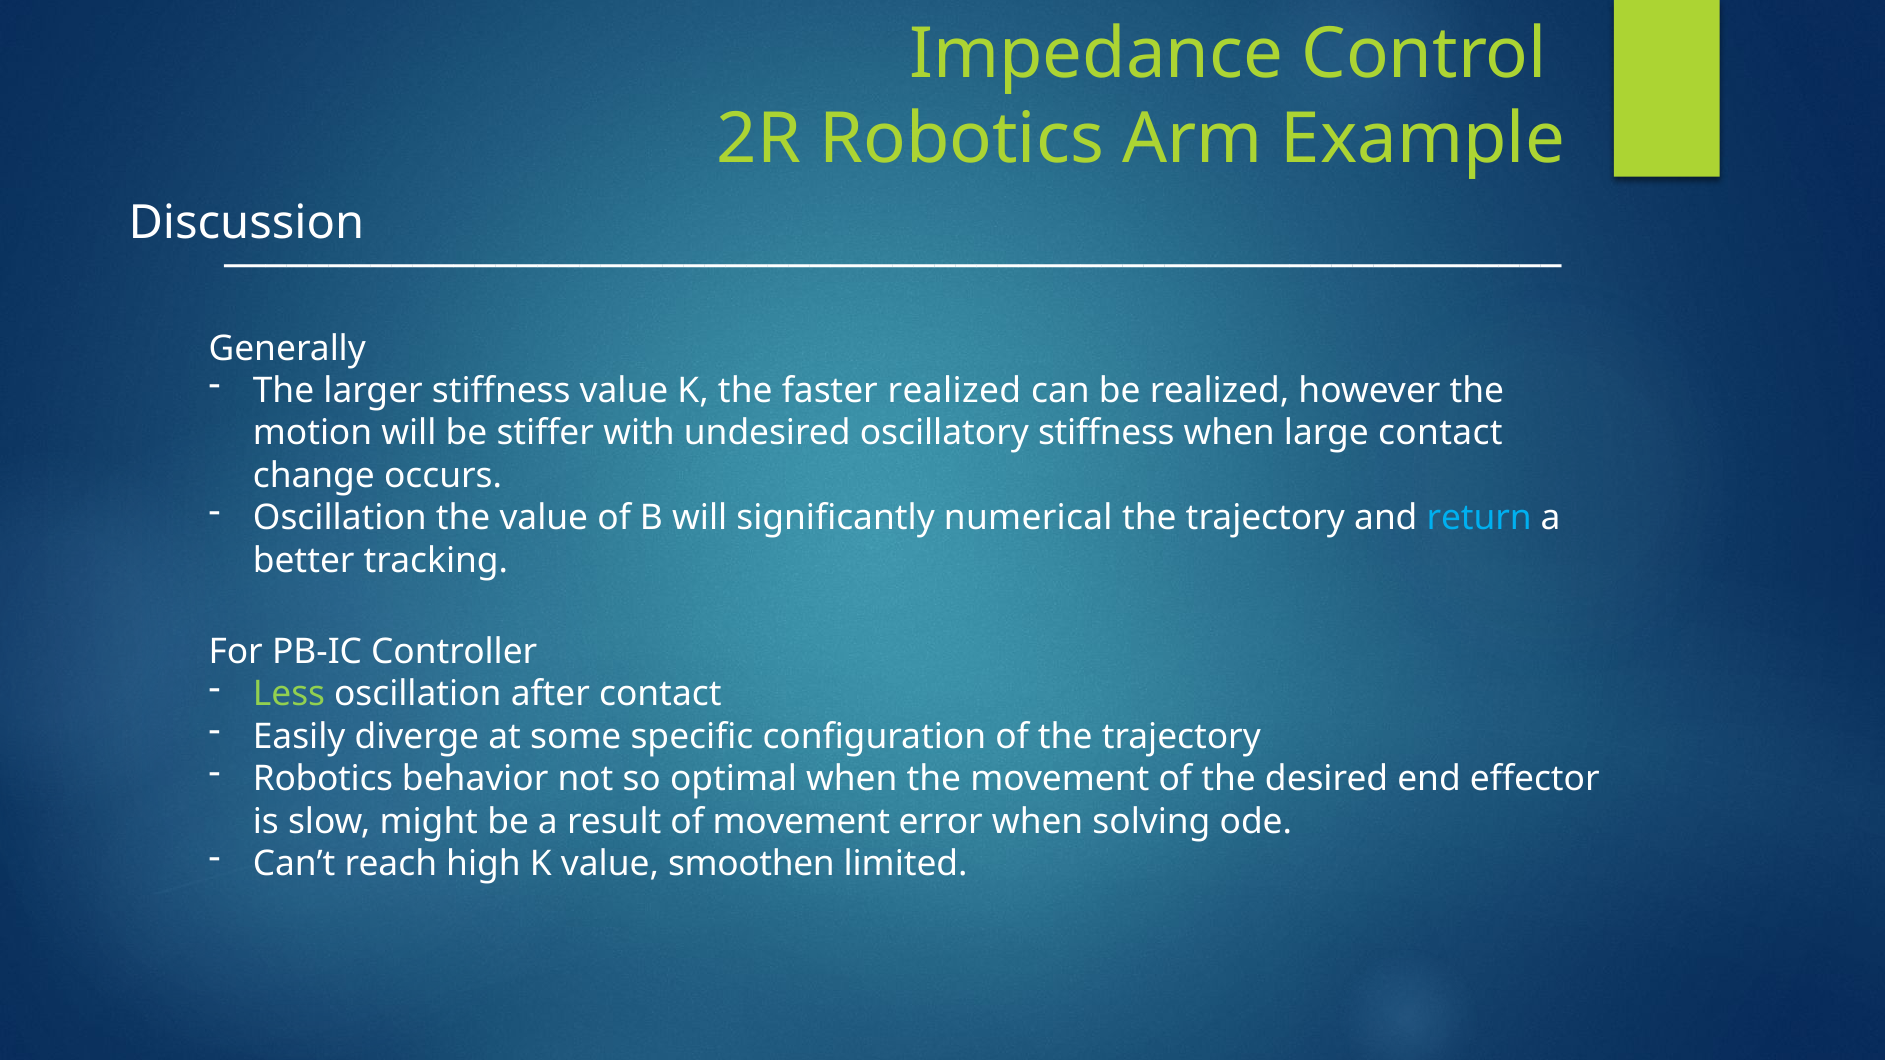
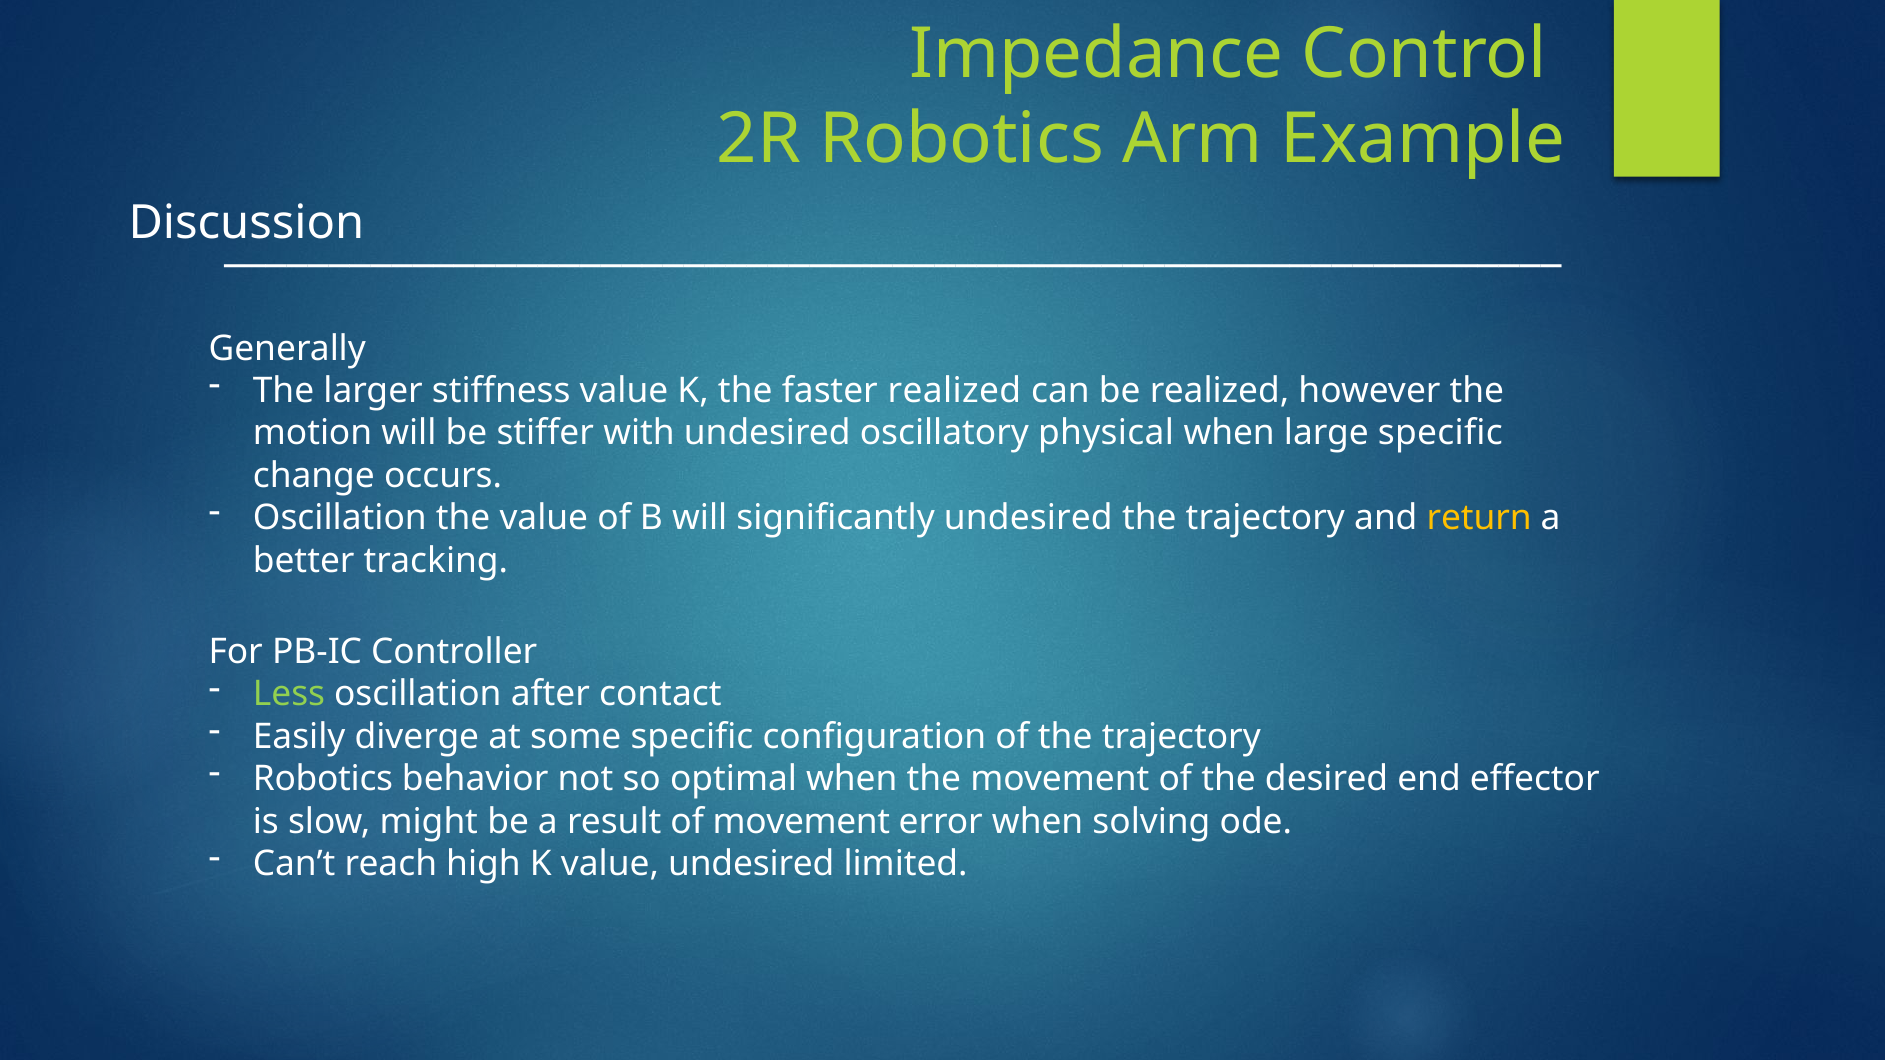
oscillatory stiffness: stiffness -> physical
large contact: contact -> specific
significantly numerical: numerical -> undesired
return colour: light blue -> yellow
value smoothen: smoothen -> undesired
